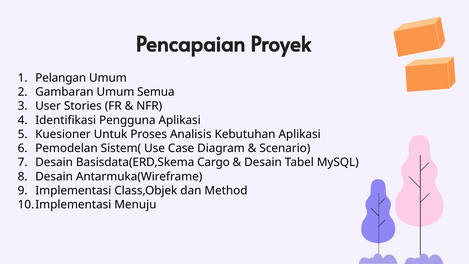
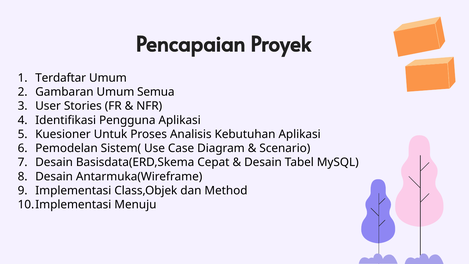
Pelangan: Pelangan -> Terdaftar
Cargo: Cargo -> Cepat
